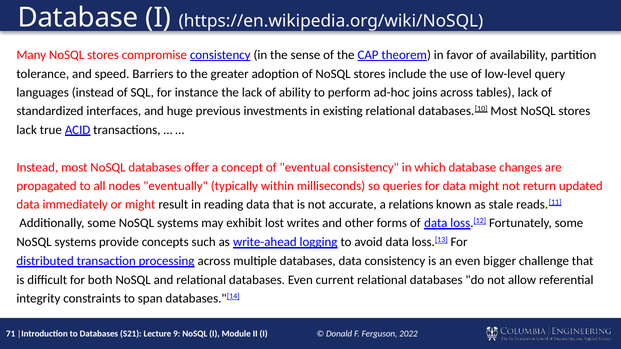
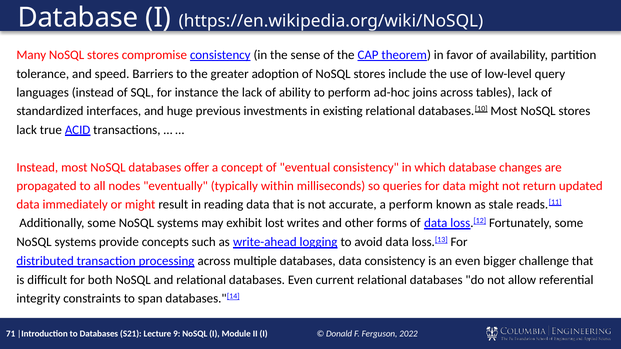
a relations: relations -> perform
